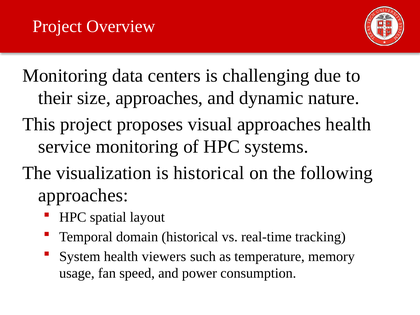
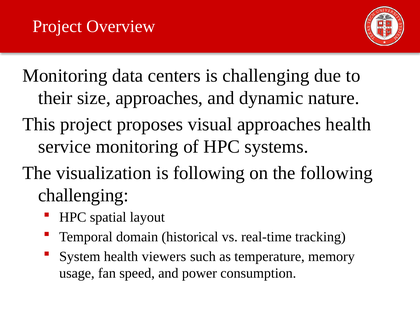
is historical: historical -> following
approaches at (83, 195): approaches -> challenging
